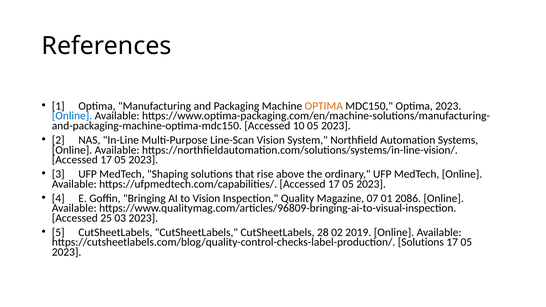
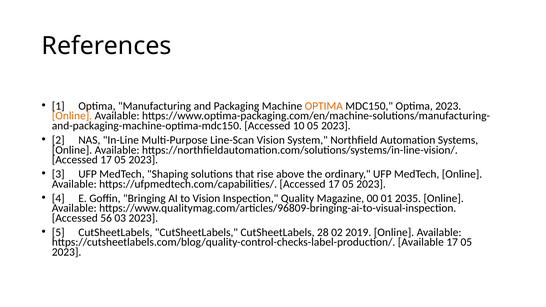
Online at (72, 116) colour: blue -> orange
07: 07 -> 00
2086: 2086 -> 2035
25: 25 -> 56
https://cutsheetlabels.com/blog/quality-control-checks-label-production/ Solutions: Solutions -> Available
